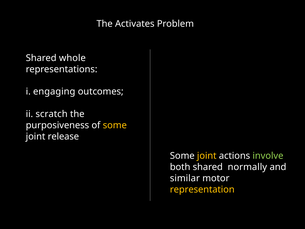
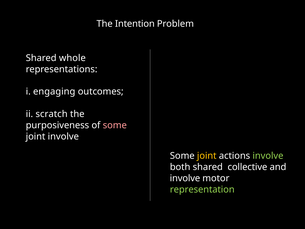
Activates: Activates -> Intention
some at (115, 125) colour: yellow -> pink
joint release: release -> involve
normally: normally -> collective
similar at (185, 178): similar -> involve
representation colour: yellow -> light green
